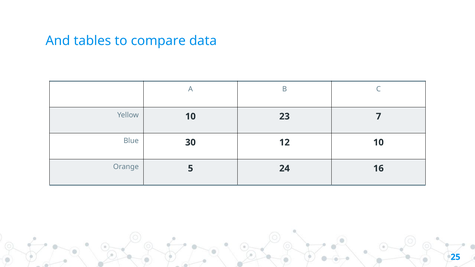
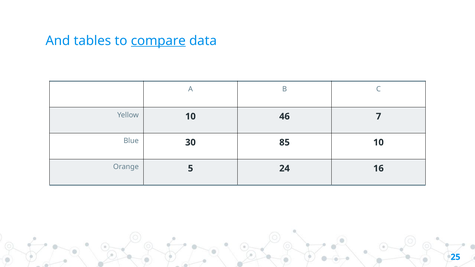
compare underline: none -> present
23: 23 -> 46
12: 12 -> 85
